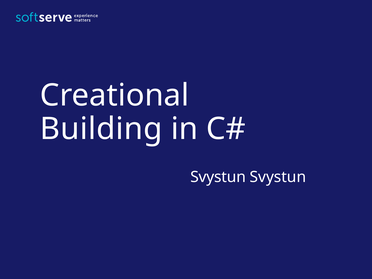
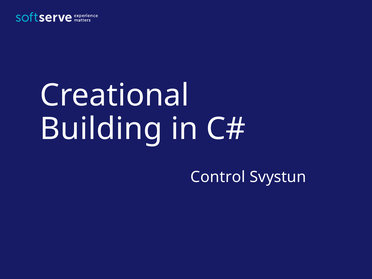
Svystun at (218, 177): Svystun -> Control
